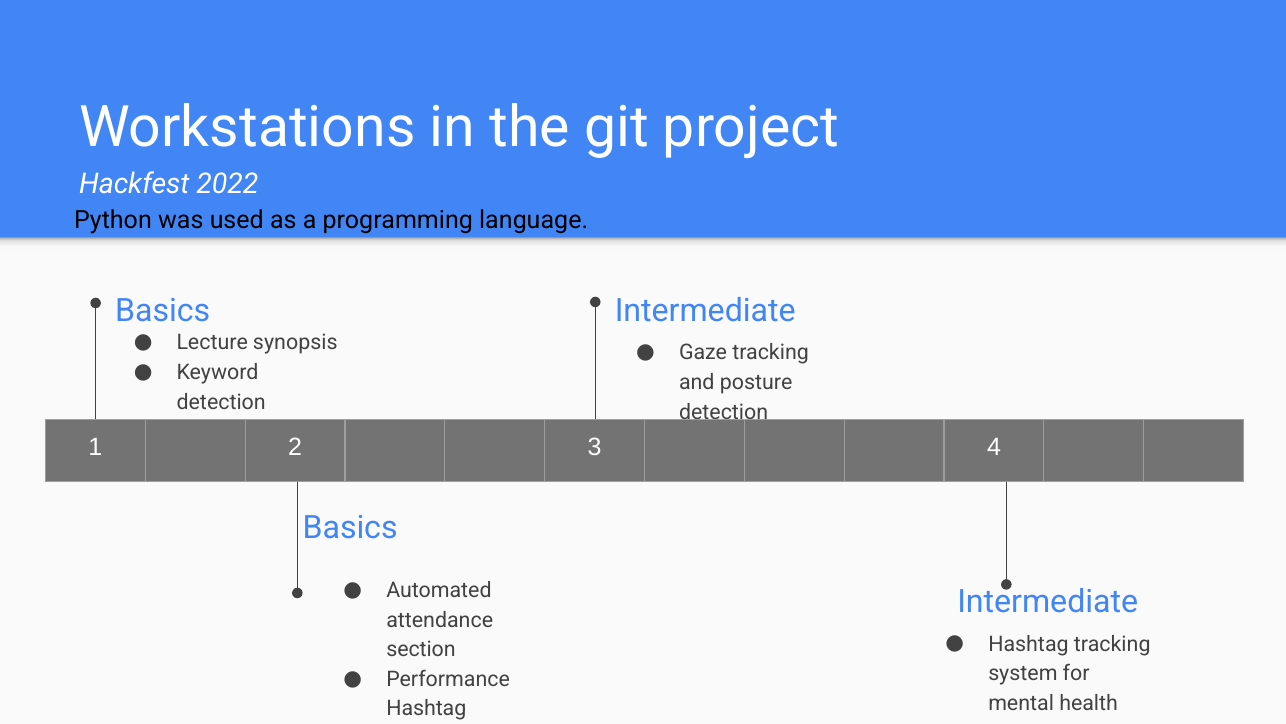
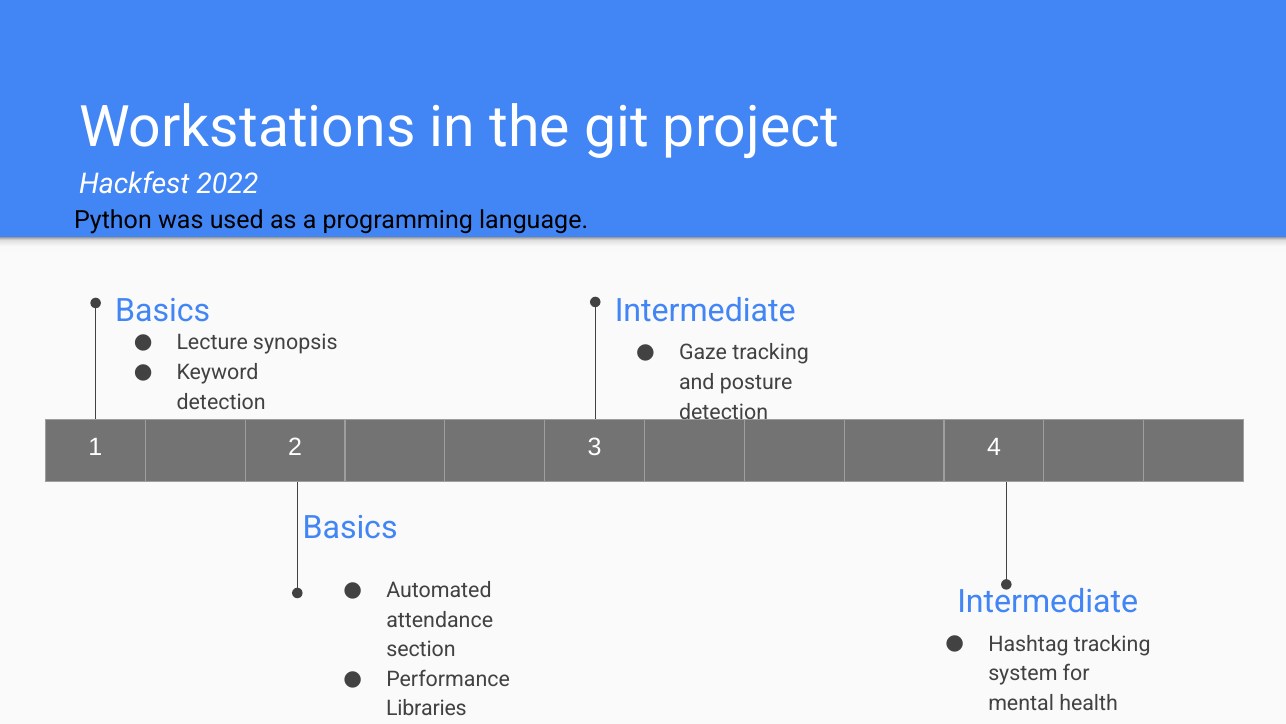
Hashtag at (426, 708): Hashtag -> Libraries
